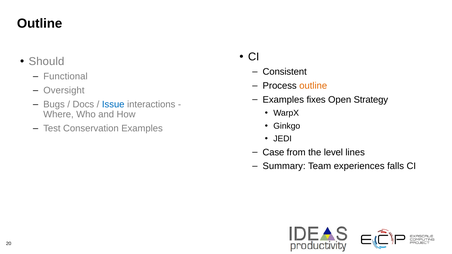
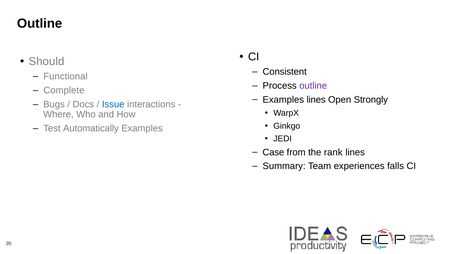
outline at (313, 86) colour: orange -> purple
Oversight: Oversight -> Complete
Examples fixes: fixes -> lines
Strategy: Strategy -> Strongly
Conservation: Conservation -> Automatically
level: level -> rank
